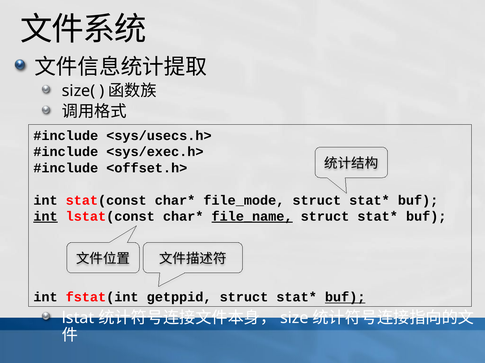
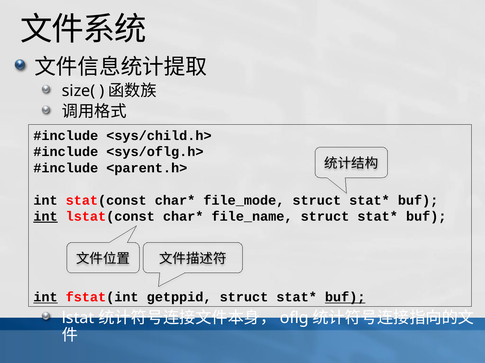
<sys/usecs.h>: <sys/usecs.h> -> <sys/child.h>
<sys/exec.h>: <sys/exec.h> -> <sys/oflg.h>
<offset.h>: <offset.h> -> <parent.h>
file_name underline: present -> none
int at (46, 298) underline: none -> present
size: size -> oflg
